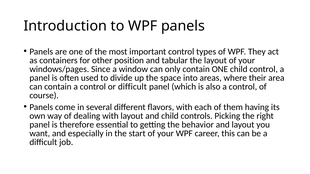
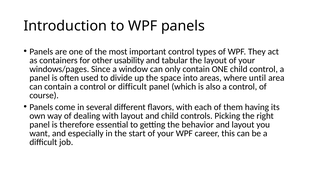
position: position -> usability
their: their -> until
